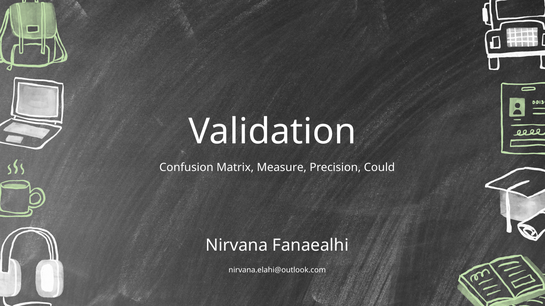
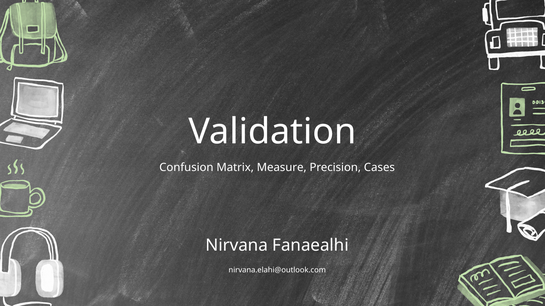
Could: Could -> Cases
